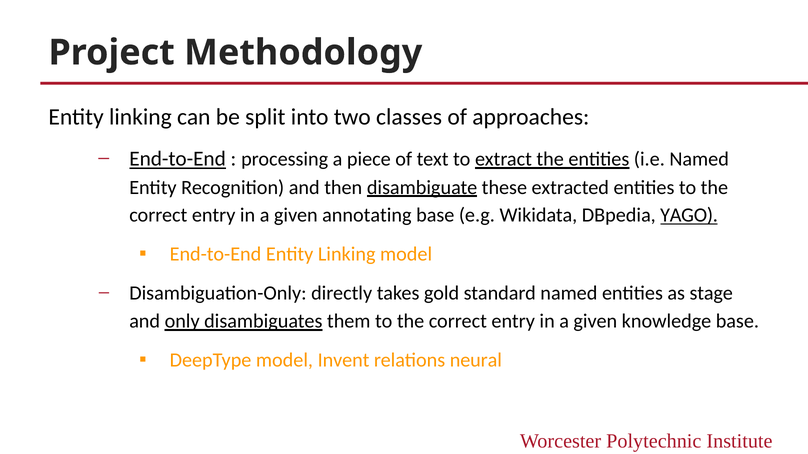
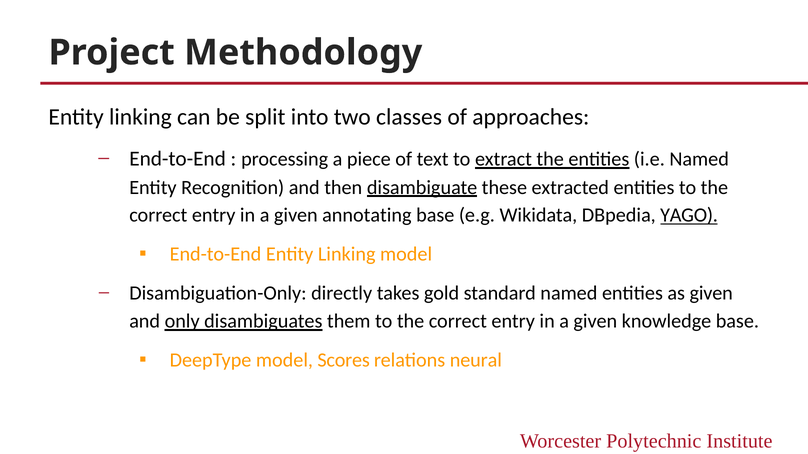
End-to-End at (178, 159) underline: present -> none
as stage: stage -> given
Invent: Invent -> Scores
